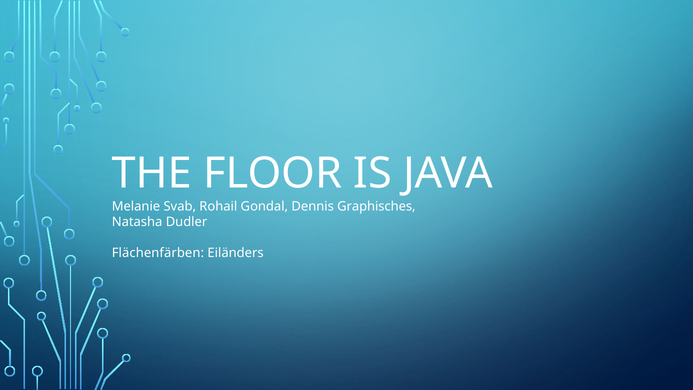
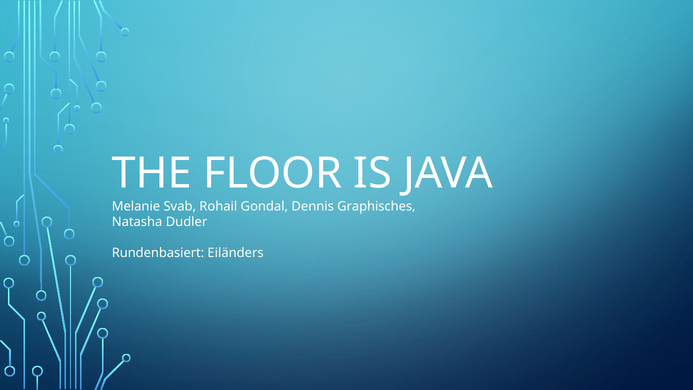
Flächenfärben: Flächenfärben -> Rundenbasiert
